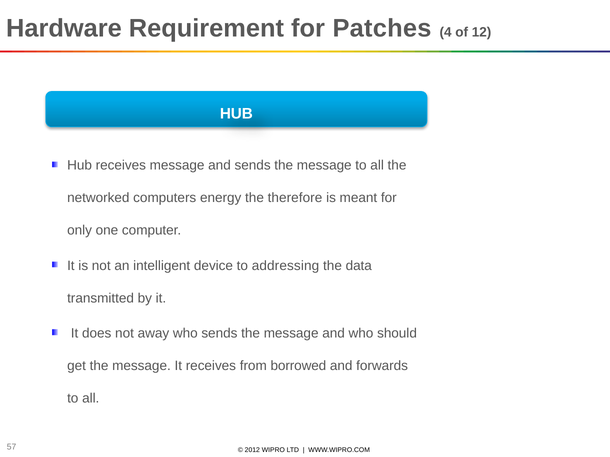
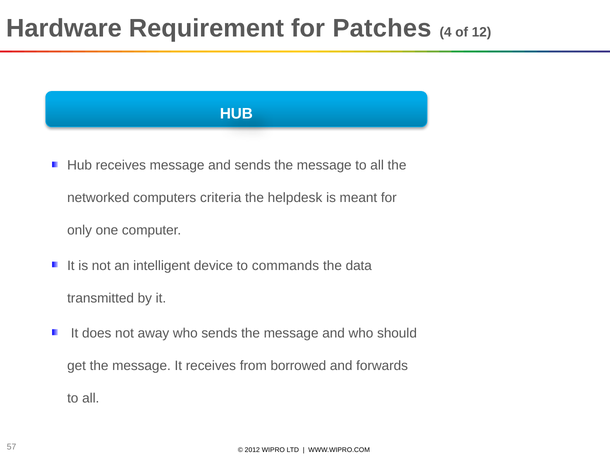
energy: energy -> criteria
therefore: therefore -> helpdesk
addressing: addressing -> commands
